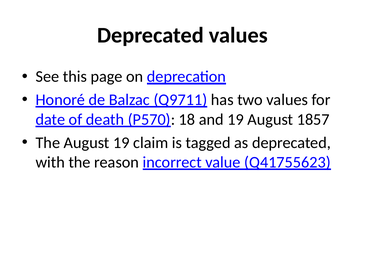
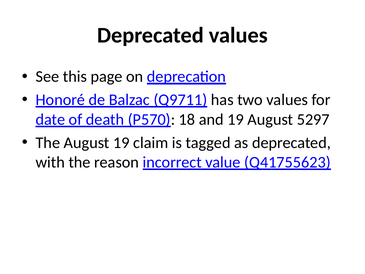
1857: 1857 -> 5297
